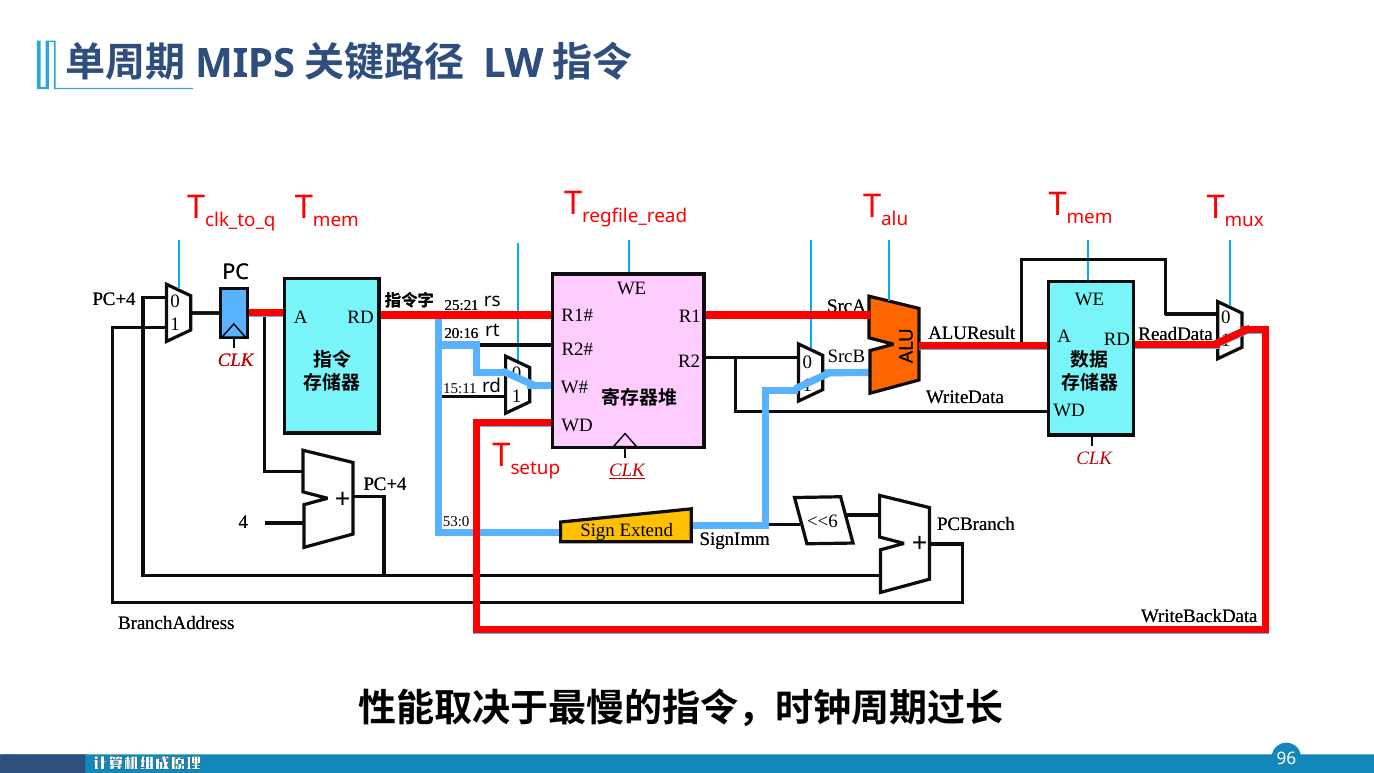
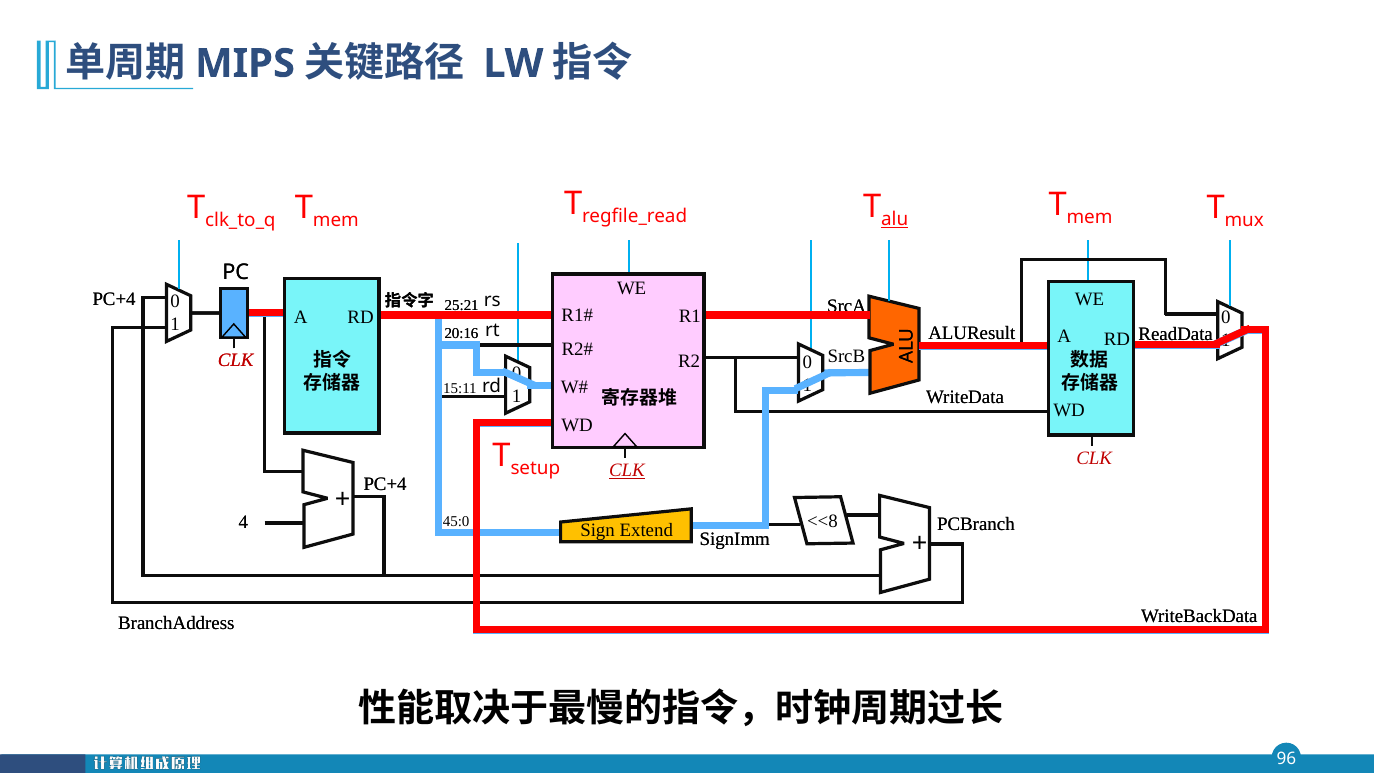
alu underline: none -> present
<<6: <<6 -> <<8
53:0: 53:0 -> 45:0
